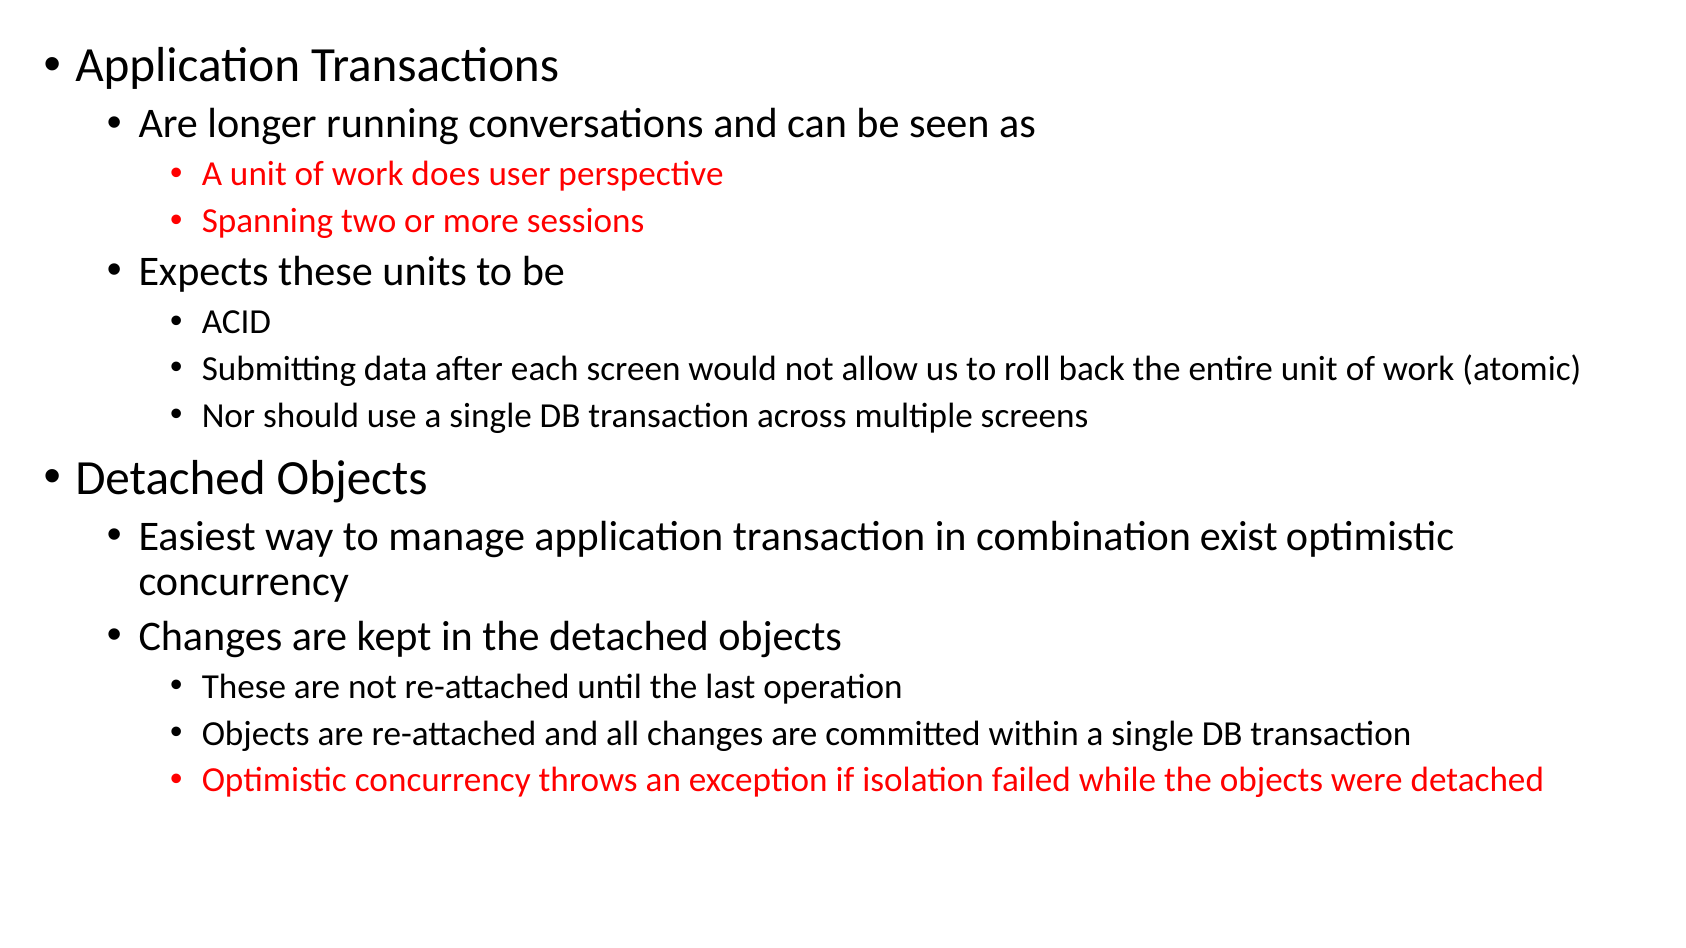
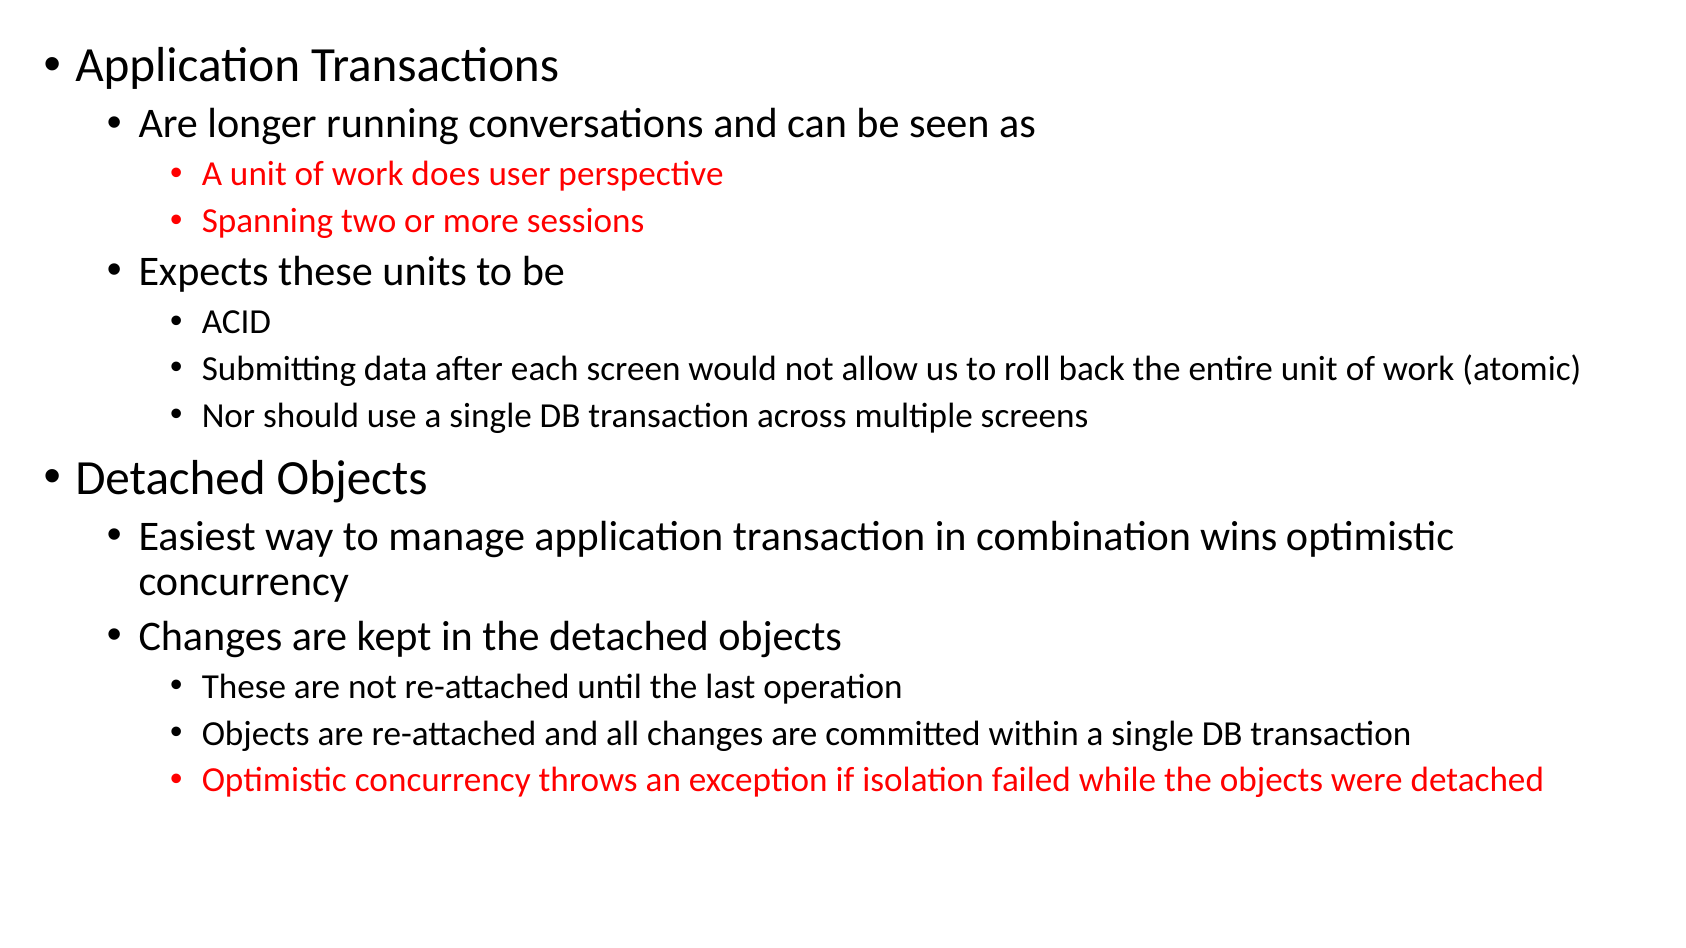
exist: exist -> wins
